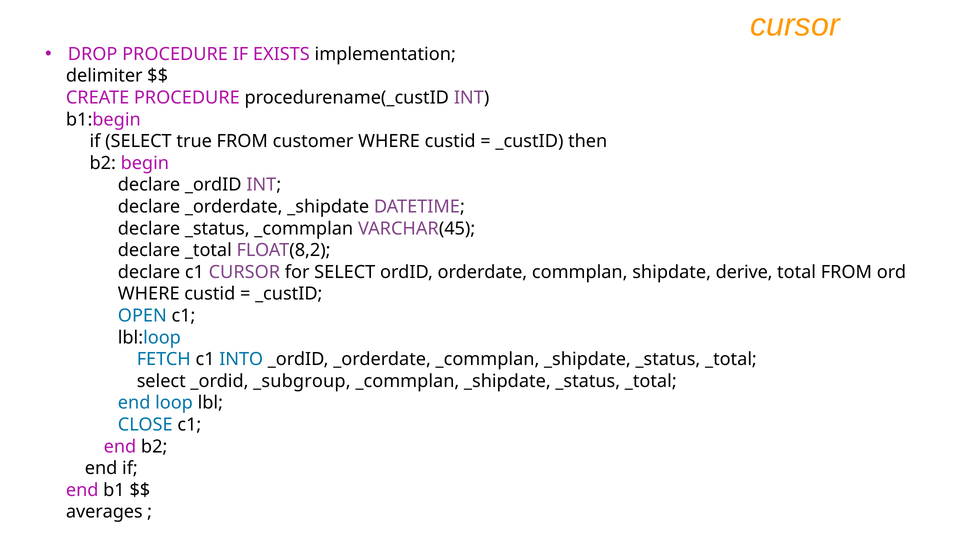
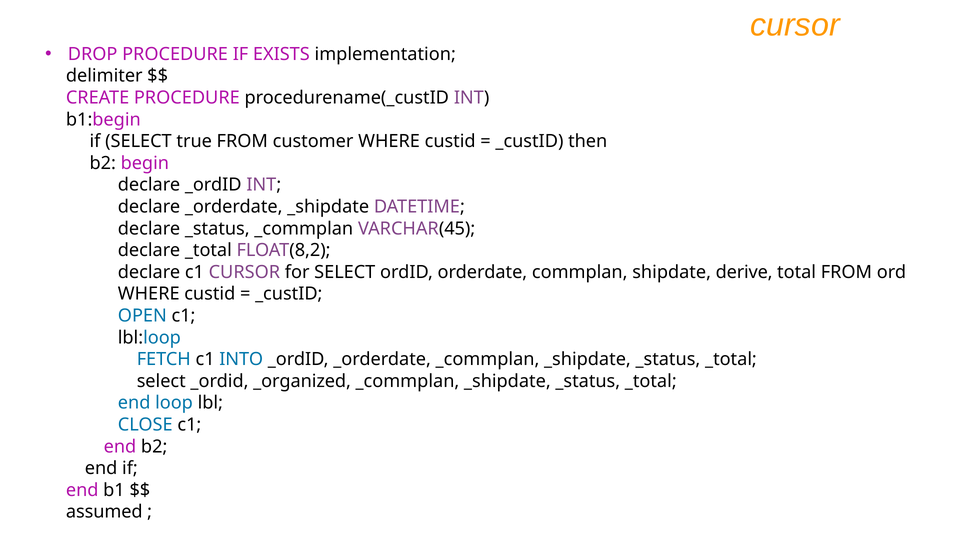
_subgroup: _subgroup -> _organized
averages: averages -> assumed
